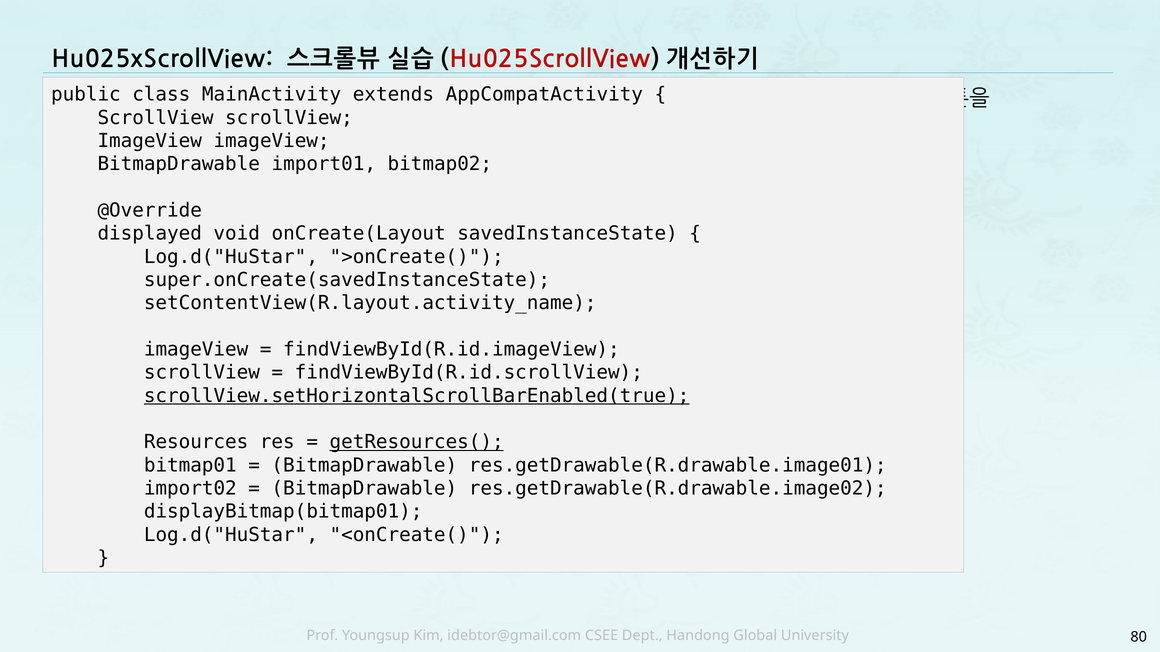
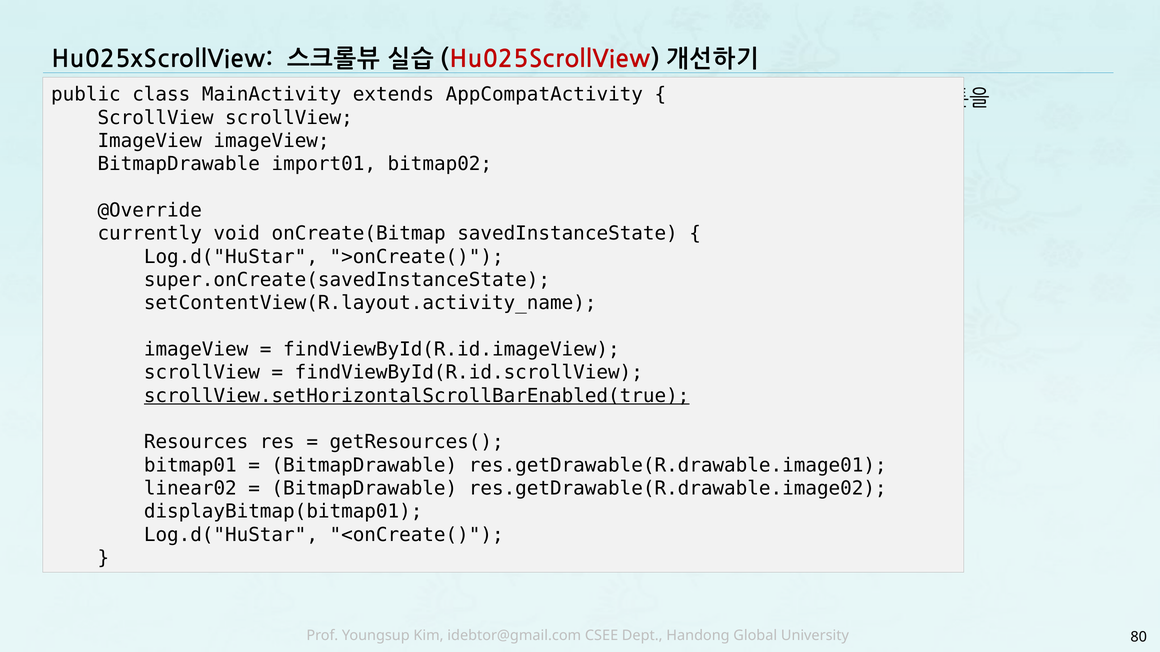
displayed: displayed -> currently
onCreate(Layout: onCreate(Layout -> onCreate(Bitmap
getResources( underline: present -> none
import02: import02 -> linear02
